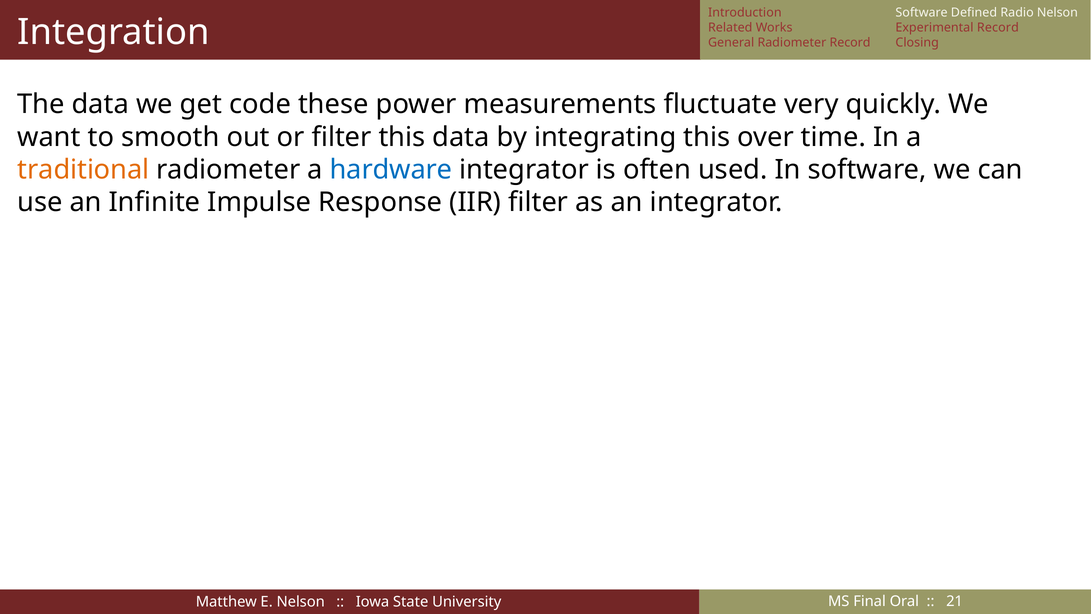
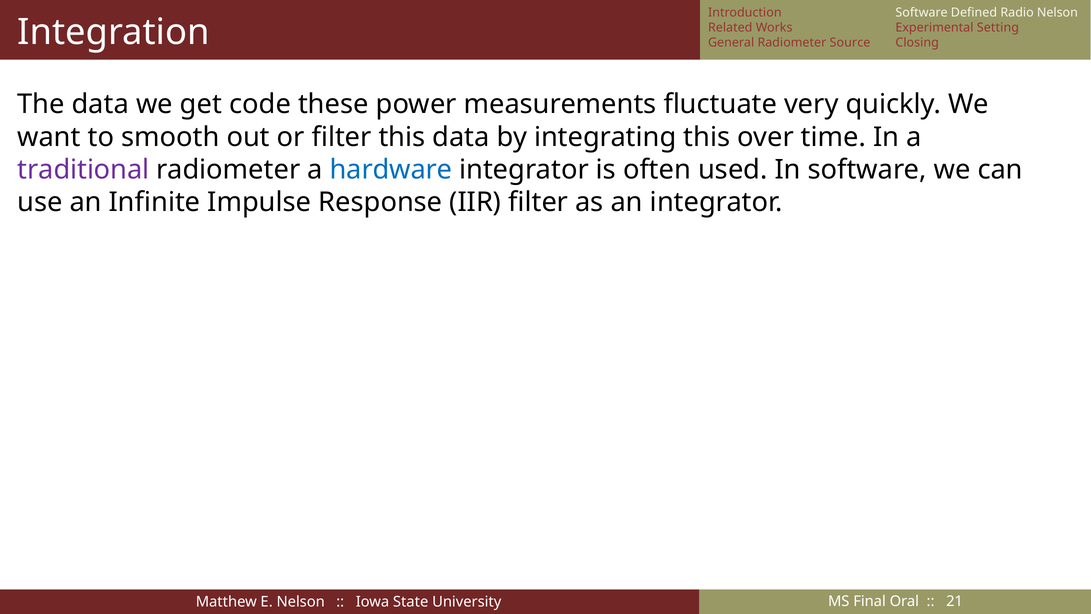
Experimental Record: Record -> Setting
Radiometer Record: Record -> Source
traditional colour: orange -> purple
